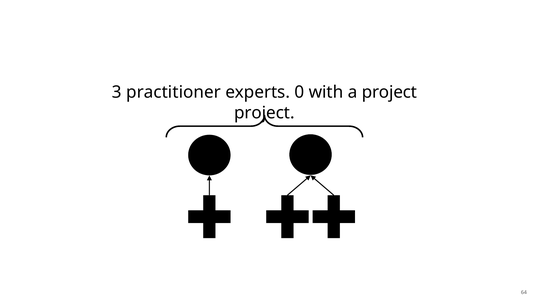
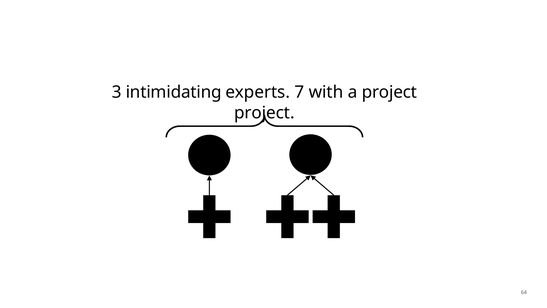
practitioner: practitioner -> intimidating
0: 0 -> 7
